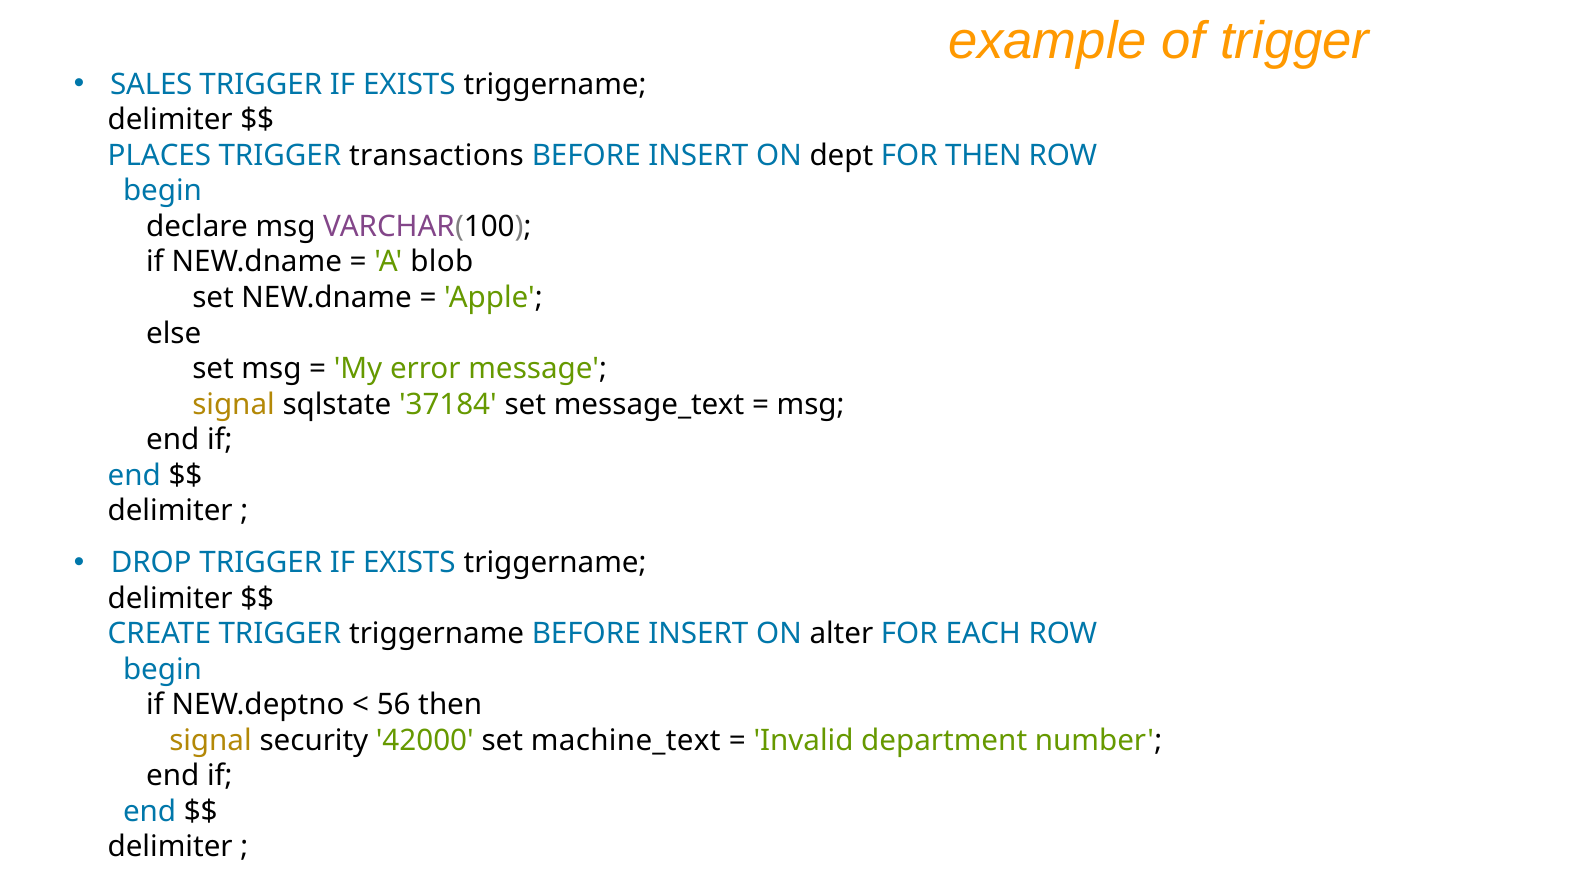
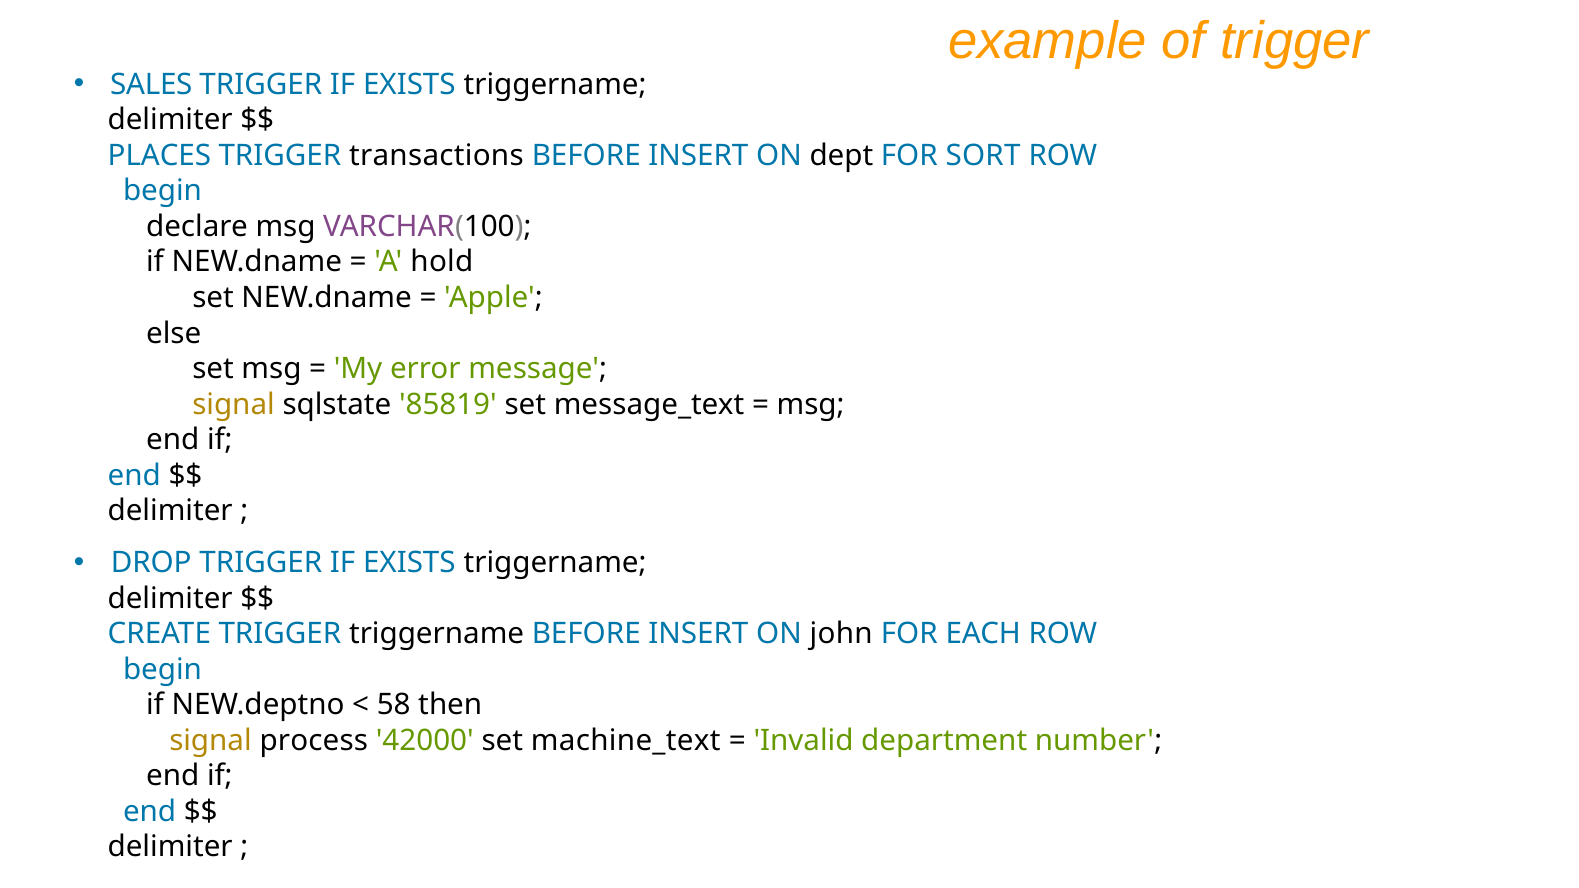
FOR THEN: THEN -> SORT
blob: blob -> hold
37184: 37184 -> 85819
alter: alter -> john
56: 56 -> 58
security: security -> process
